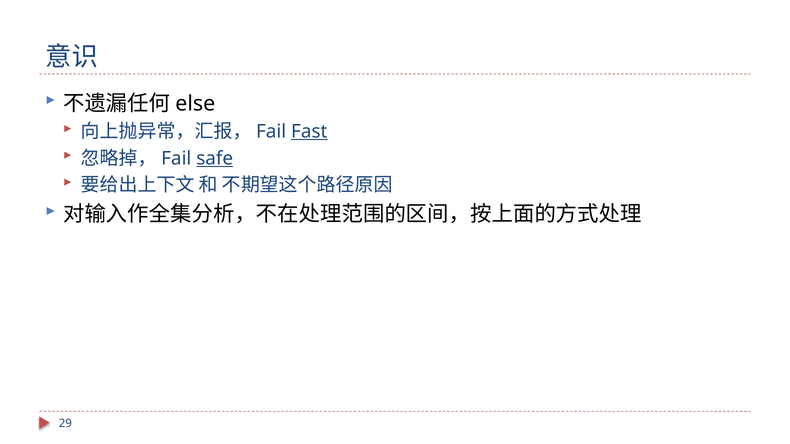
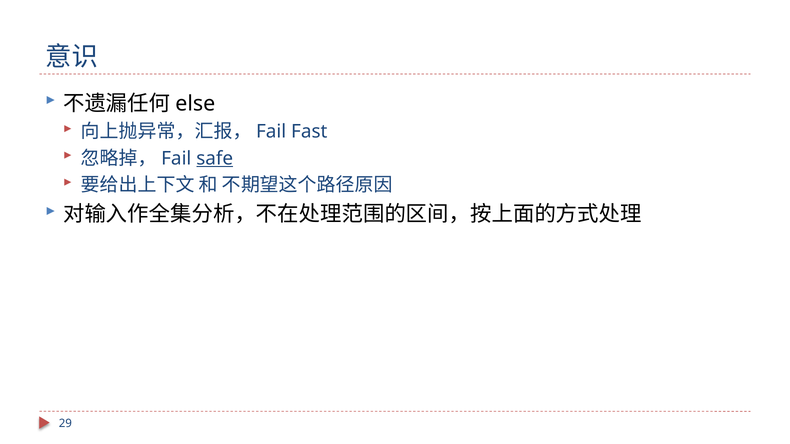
Fast underline: present -> none
